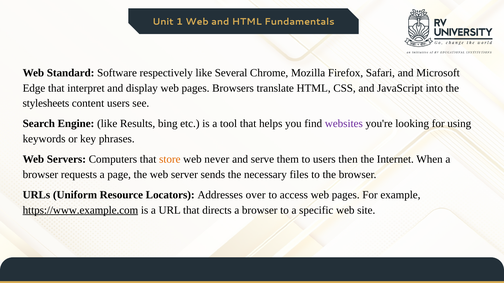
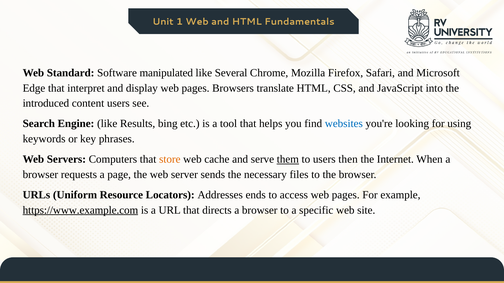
respectively: respectively -> manipulated
stylesheets: stylesheets -> introduced
websites colour: purple -> blue
never: never -> cache
them underline: none -> present
over: over -> ends
